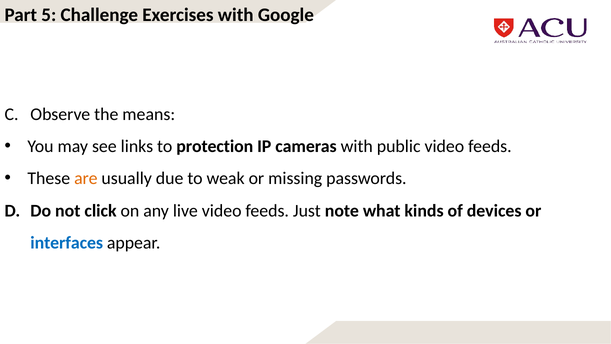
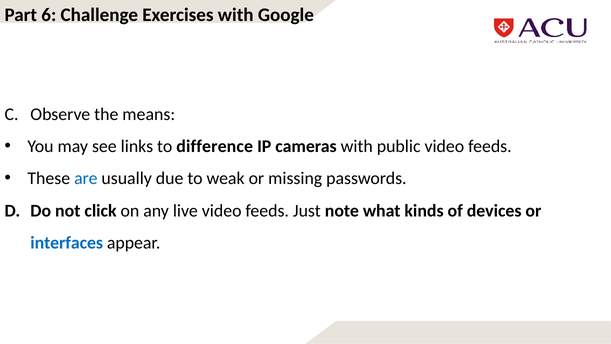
5: 5 -> 6
protection: protection -> difference
are colour: orange -> blue
